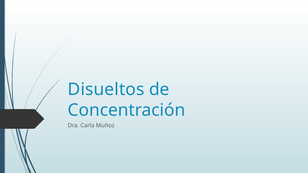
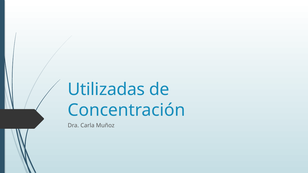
Disueltos: Disueltos -> Utilizadas
